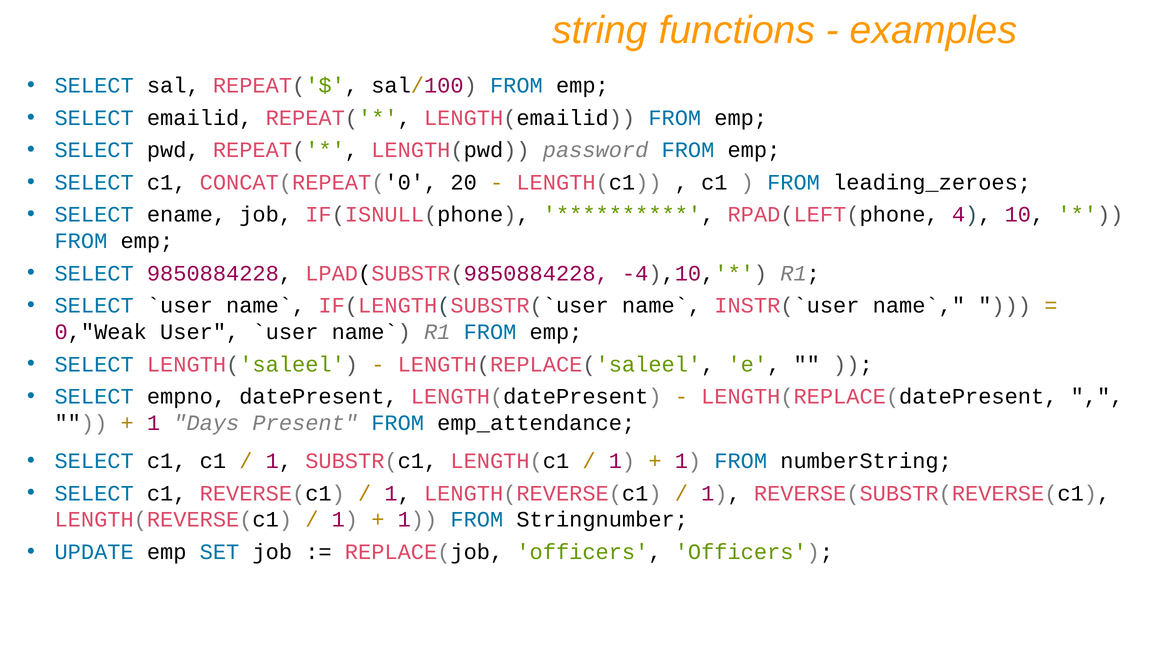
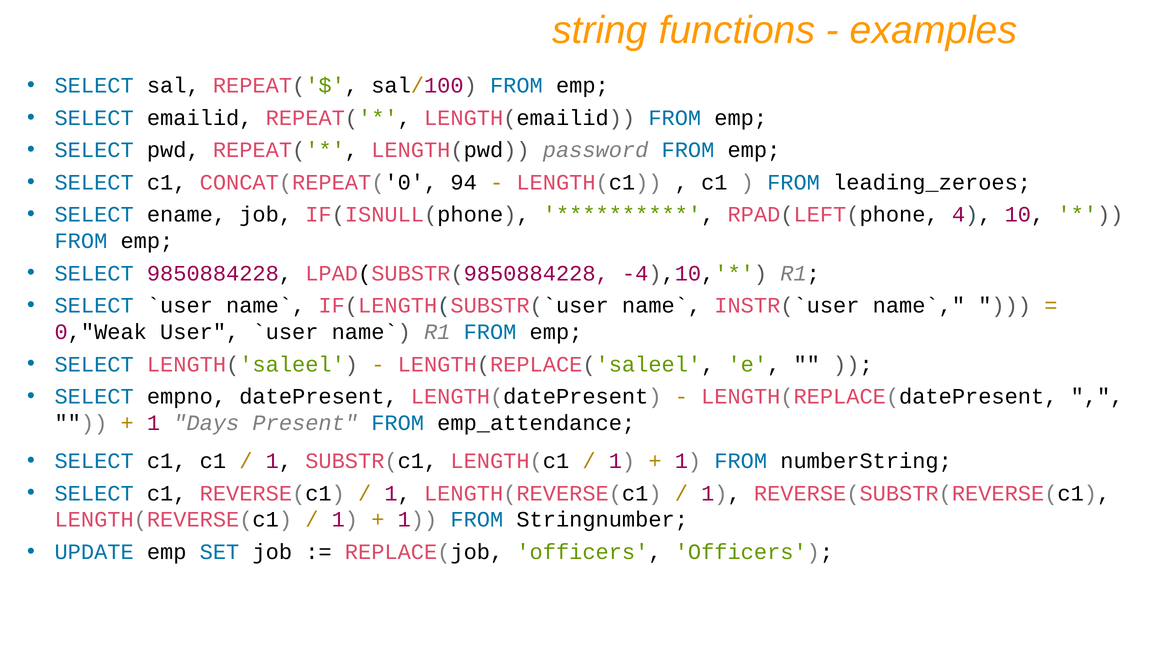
20: 20 -> 94
